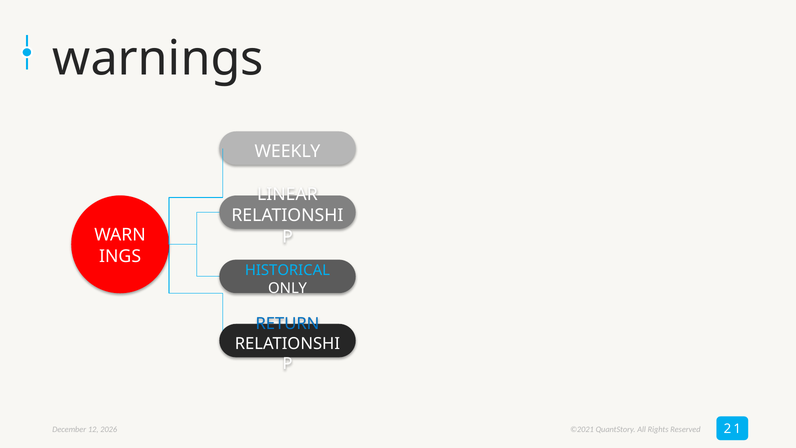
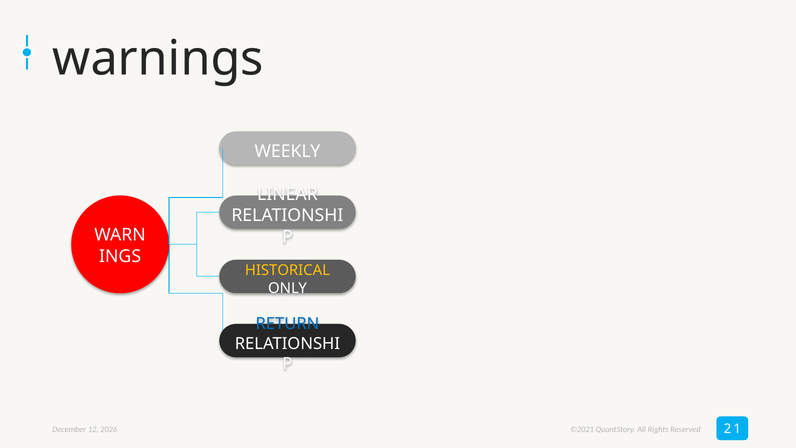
HISTORICAL colour: light blue -> yellow
